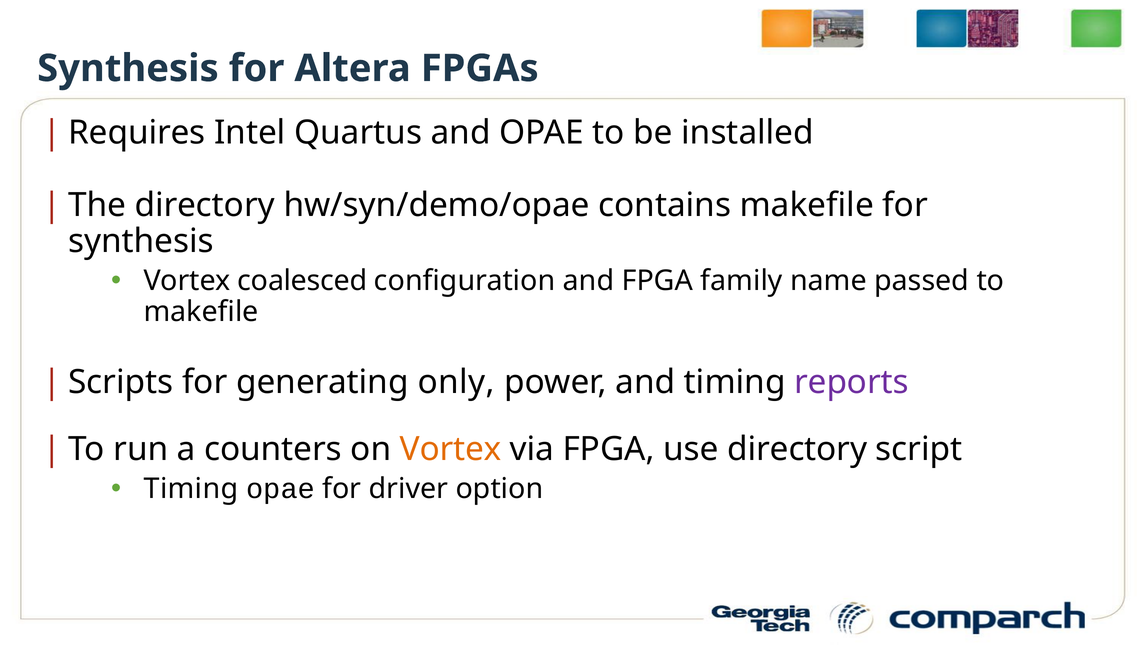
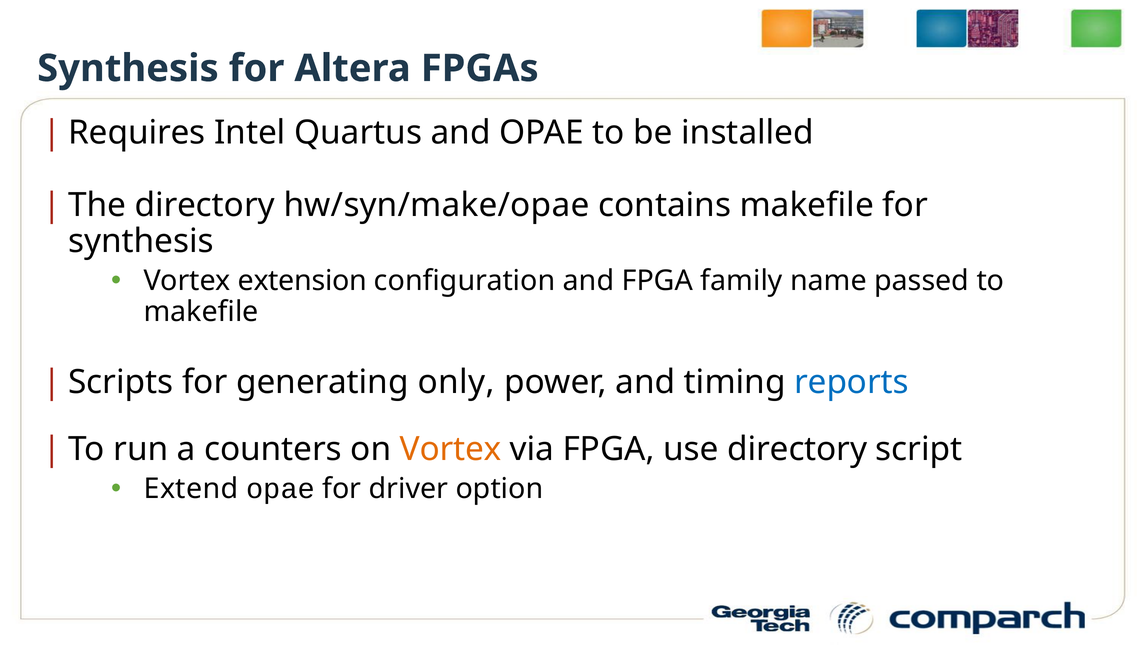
hw/syn/demo/opae: hw/syn/demo/opae -> hw/syn/make/opae
coalesced: coalesced -> extension
reports colour: purple -> blue
Timing at (191, 488): Timing -> Extend
